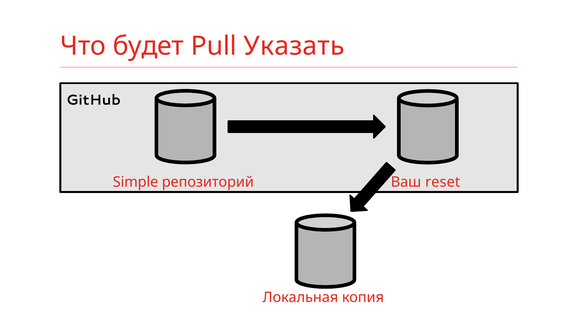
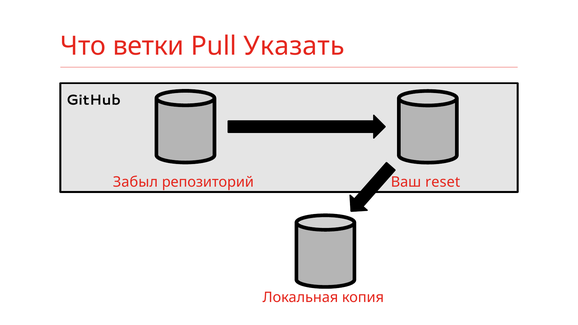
будет: будет -> ветки
Simple: Simple -> Забыл
